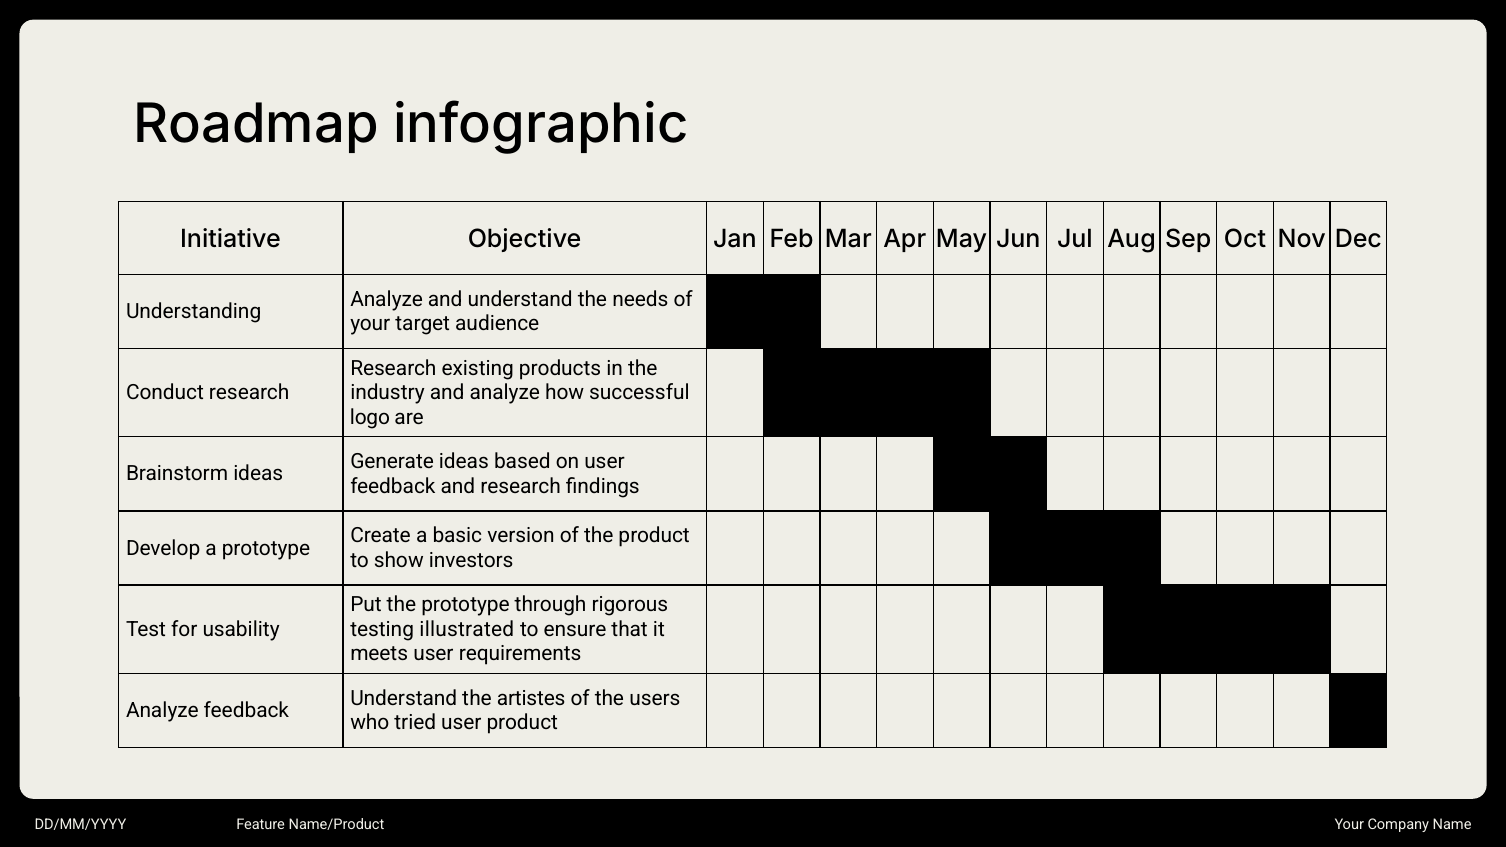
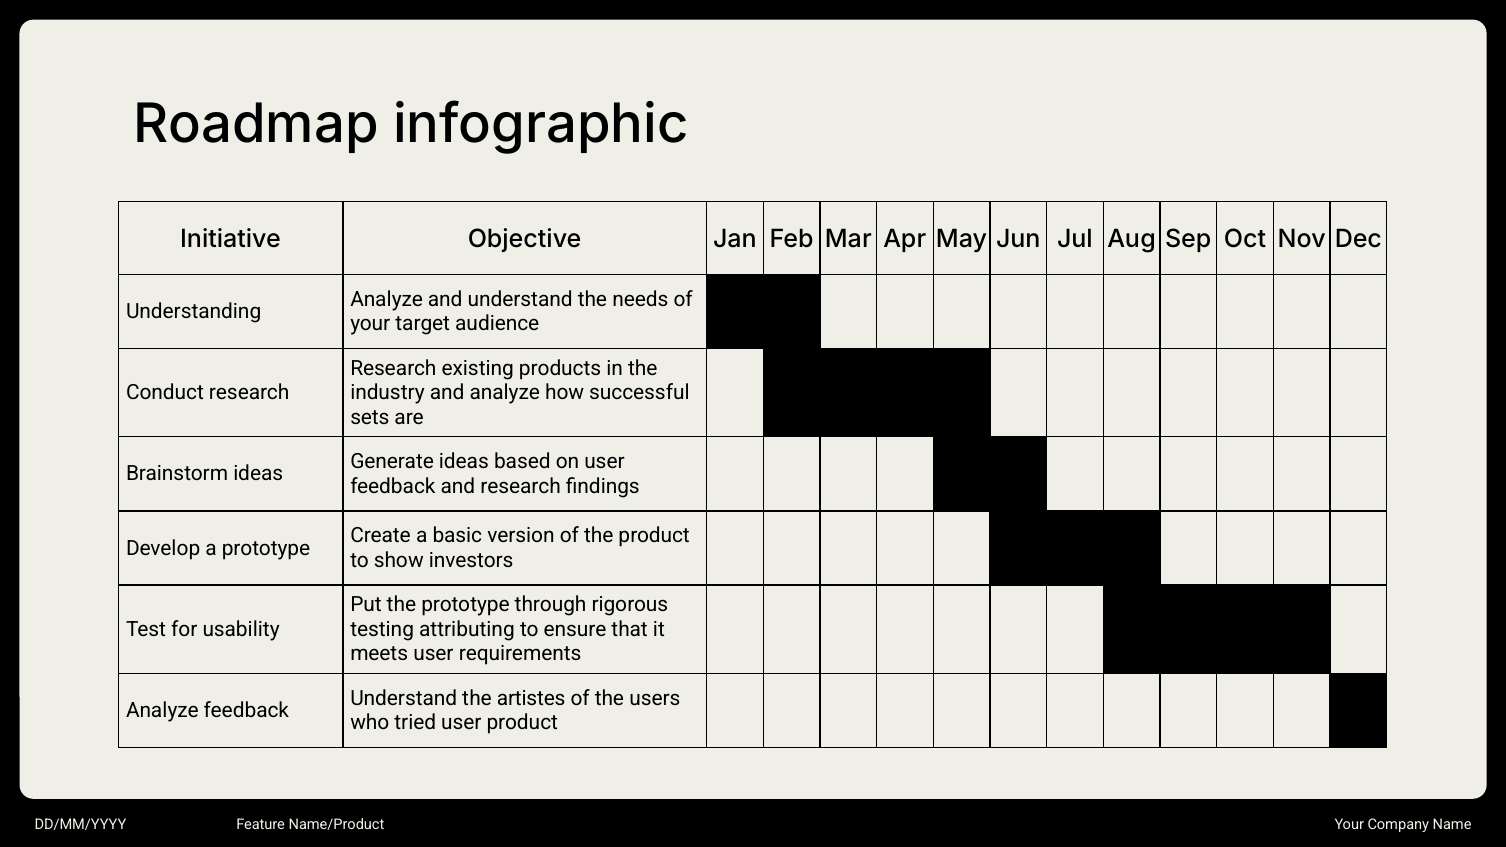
logo: logo -> sets
illustrated: illustrated -> attributing
